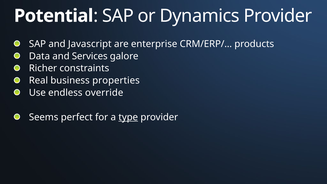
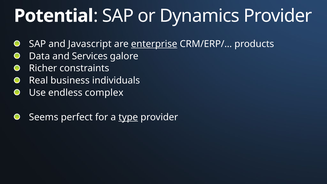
enterprise underline: none -> present
properties: properties -> individuals
override: override -> complex
